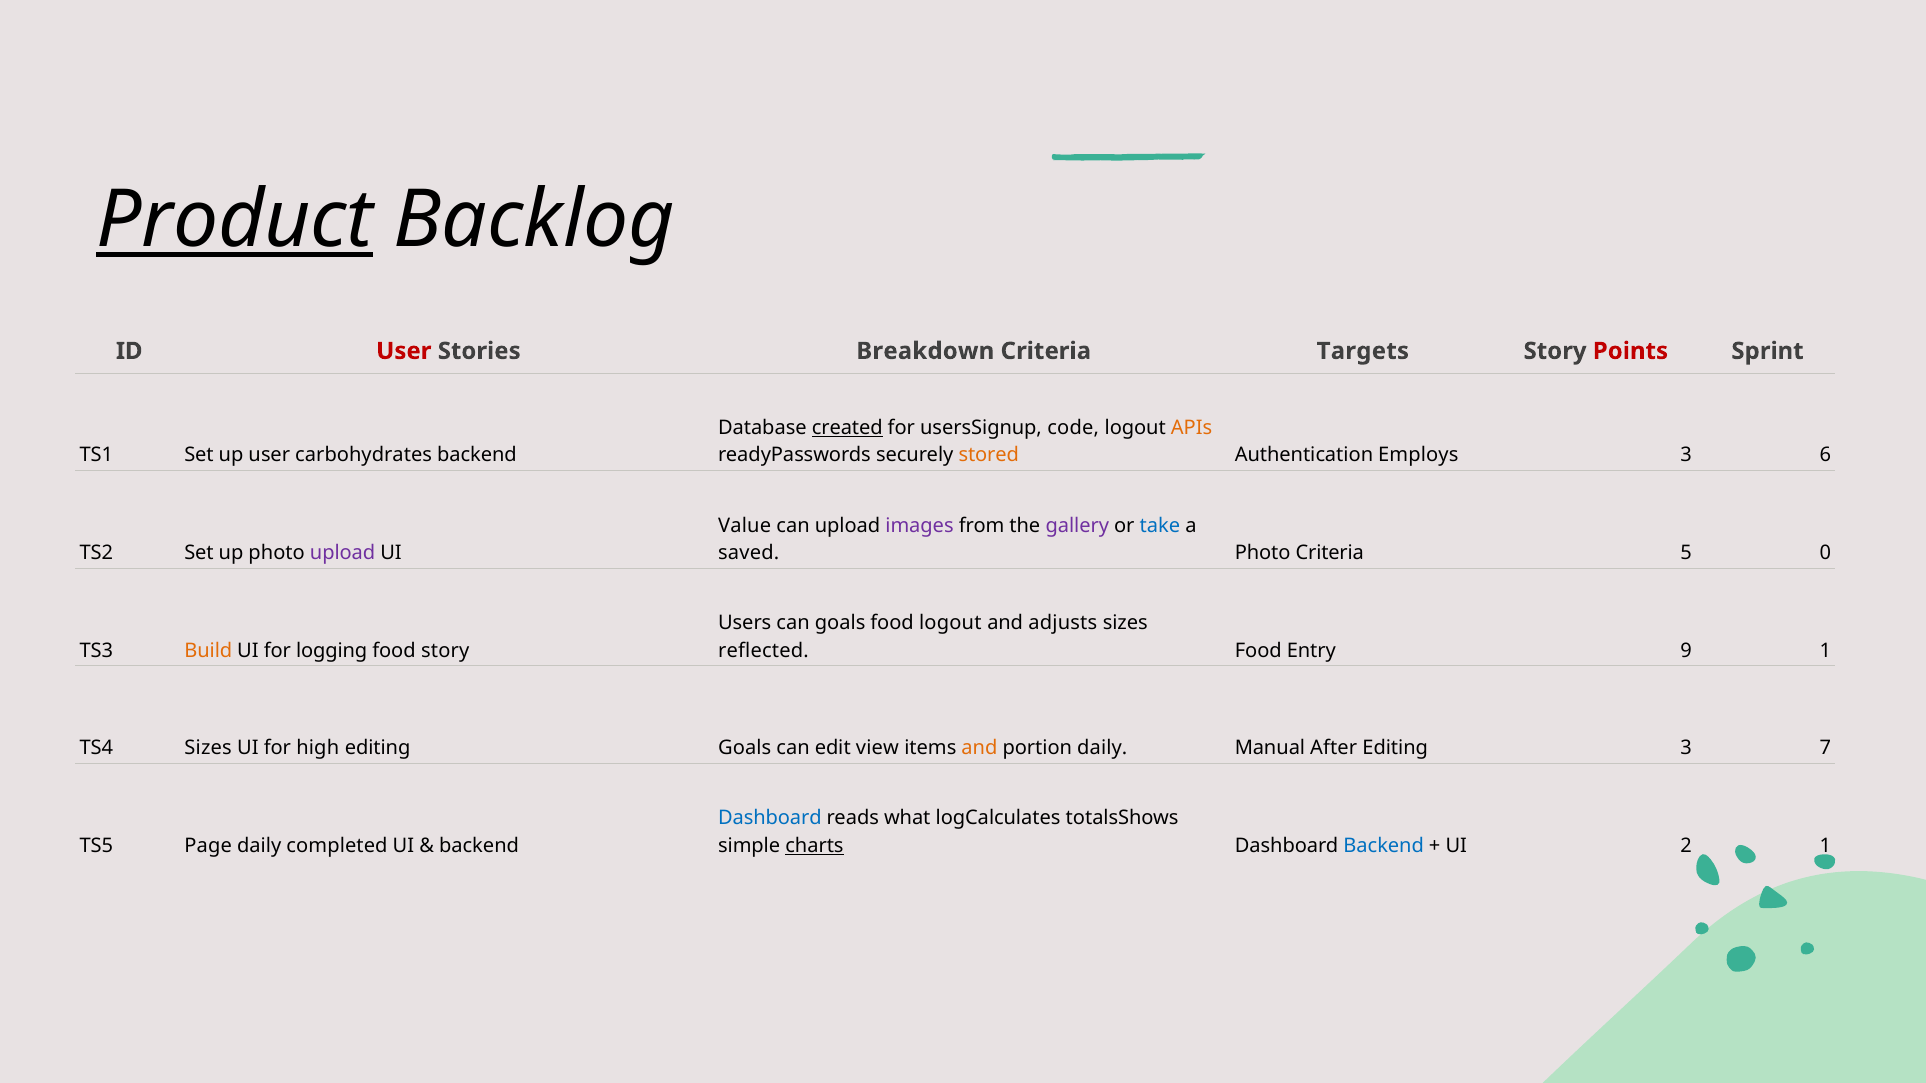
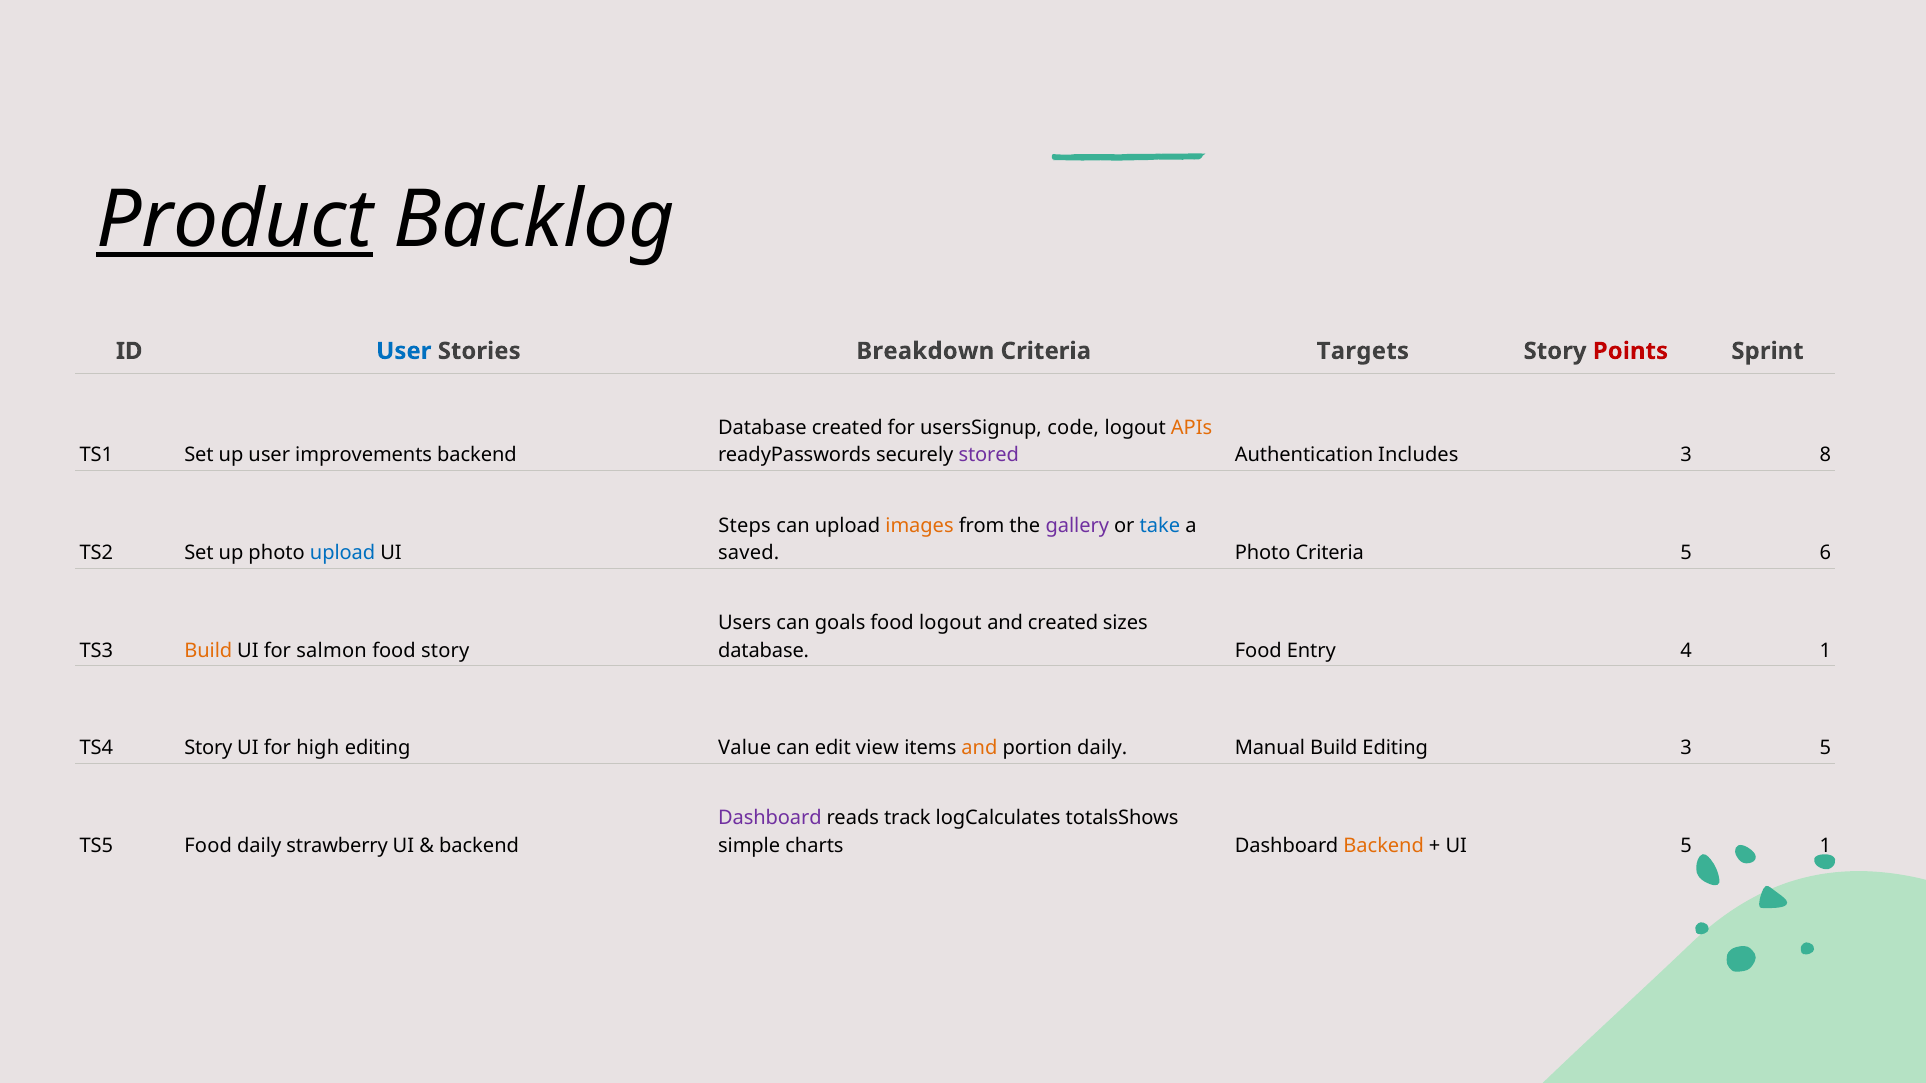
User at (404, 351) colour: red -> blue
created at (847, 428) underline: present -> none
carbohydrates: carbohydrates -> improvements
stored colour: orange -> purple
Employs: Employs -> Includes
6: 6 -> 8
Value: Value -> Steps
images colour: purple -> orange
upload at (343, 553) colour: purple -> blue
0: 0 -> 6
and adjusts: adjusts -> created
logging: logging -> salmon
reflected at (763, 651): reflected -> database
9: 9 -> 4
TS4 Sizes: Sizes -> Story
editing Goals: Goals -> Value
Manual After: After -> Build
3 7: 7 -> 5
Dashboard at (770, 819) colour: blue -> purple
what: what -> track
TS5 Page: Page -> Food
completed: completed -> strawberry
charts underline: present -> none
Backend at (1384, 846) colour: blue -> orange
UI 2: 2 -> 5
